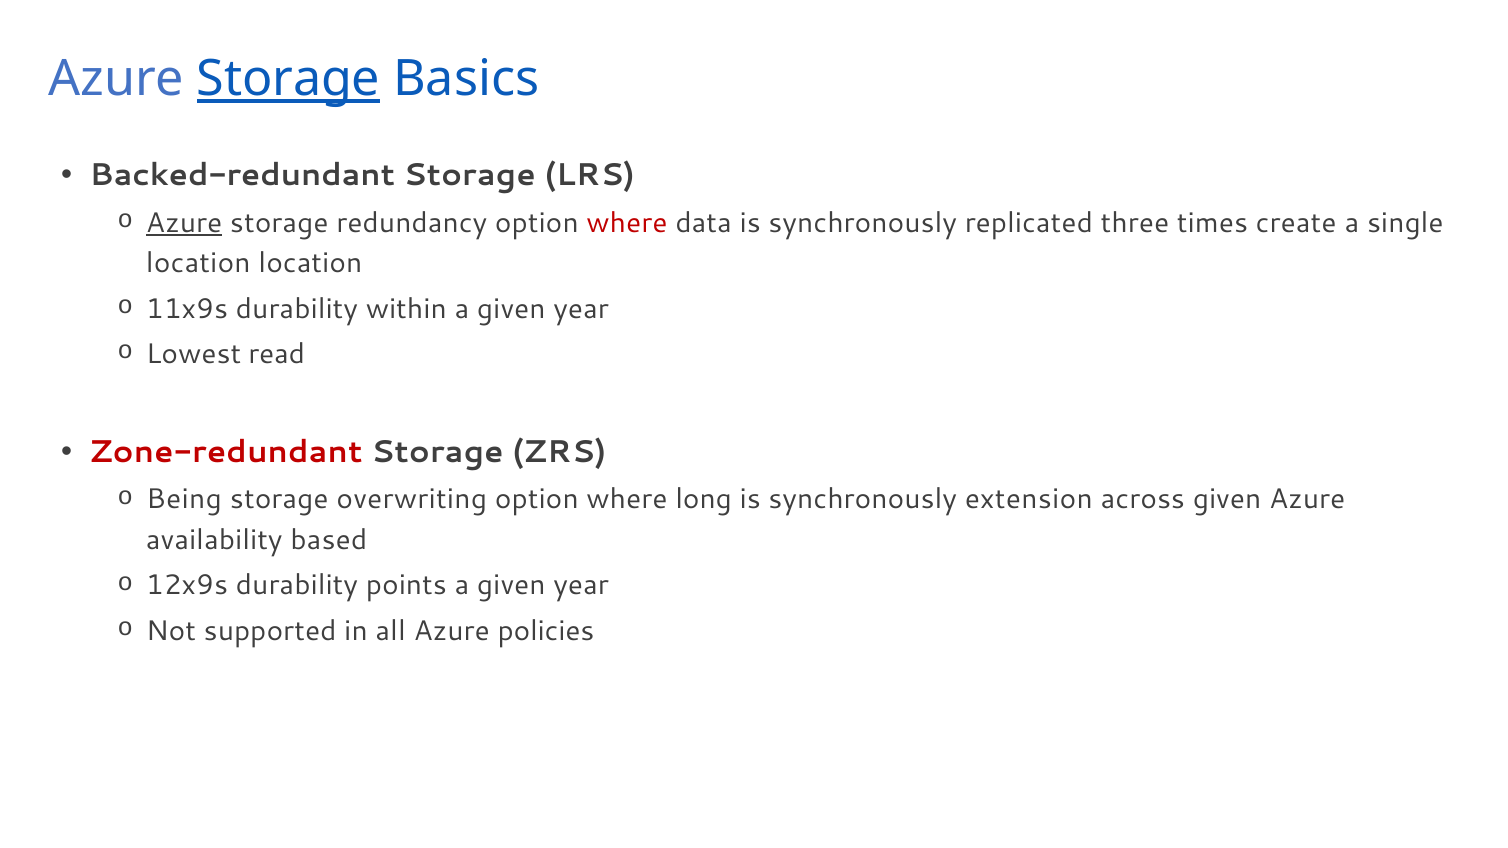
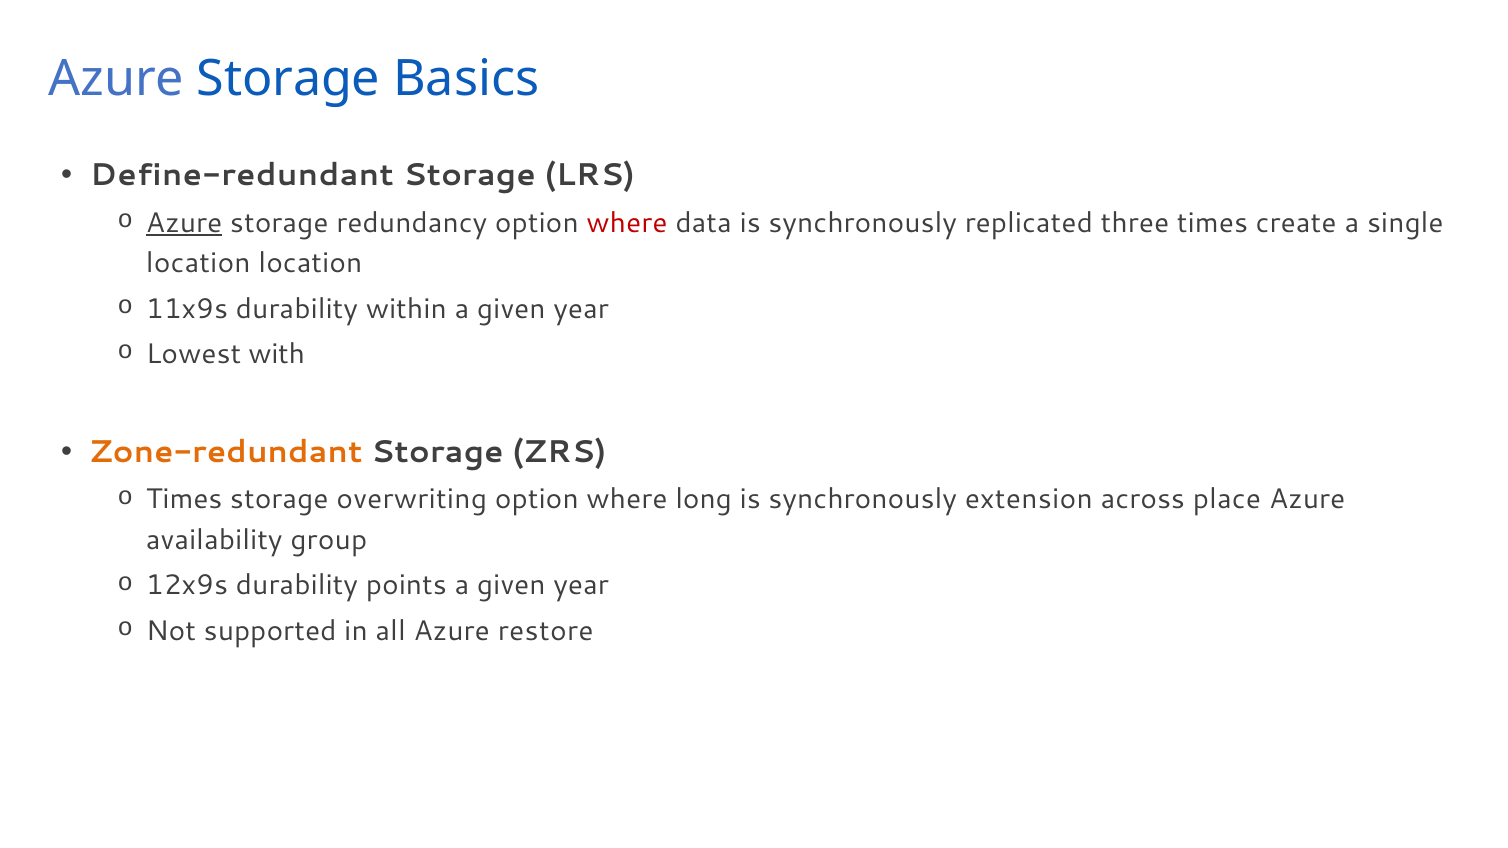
Storage at (289, 79) underline: present -> none
Backed-redundant: Backed-redundant -> Define-redundant
read: read -> with
Zone-redundant colour: red -> orange
Being at (184, 500): Being -> Times
across given: given -> place
based: based -> group
policies: policies -> restore
